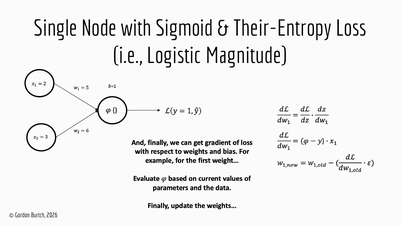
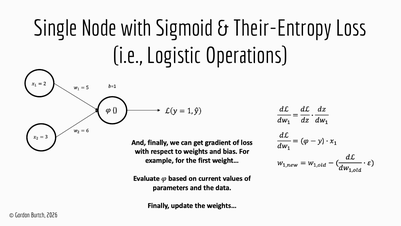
Magnitude: Magnitude -> Operations
